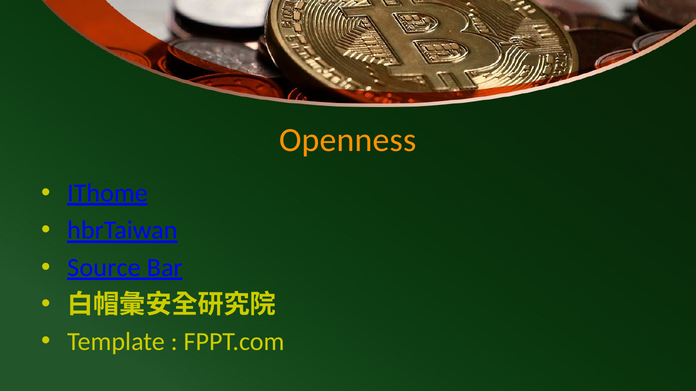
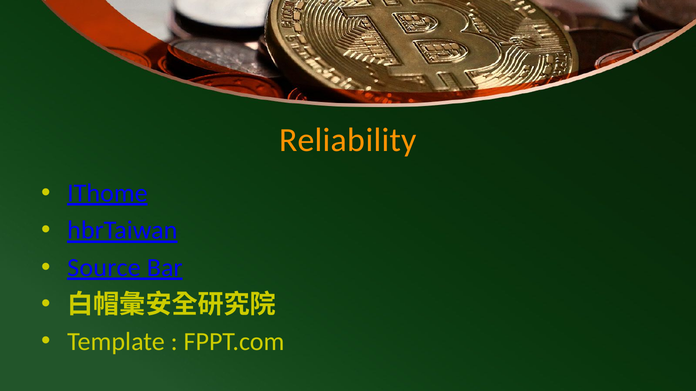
Openness: Openness -> Reliability
